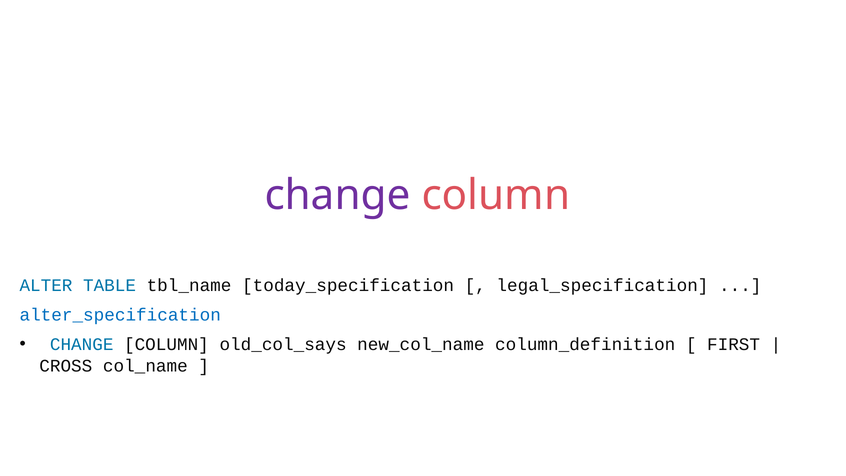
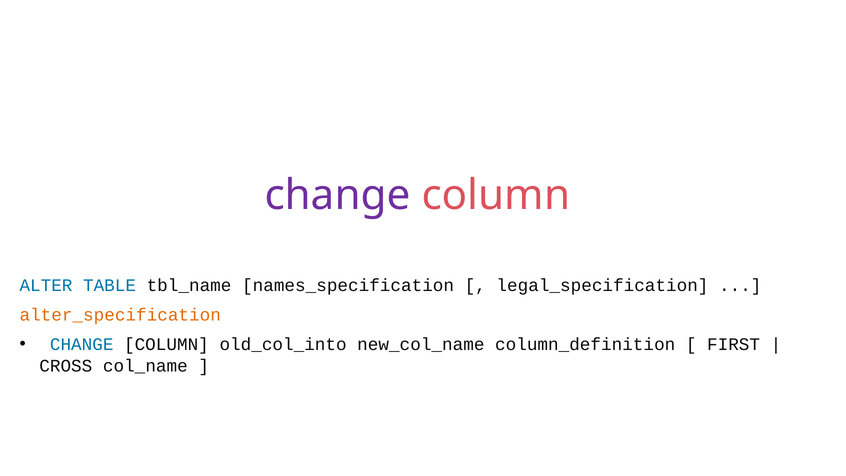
today_specification: today_specification -> names_specification
alter_specification colour: blue -> orange
old_col_says: old_col_says -> old_col_into
